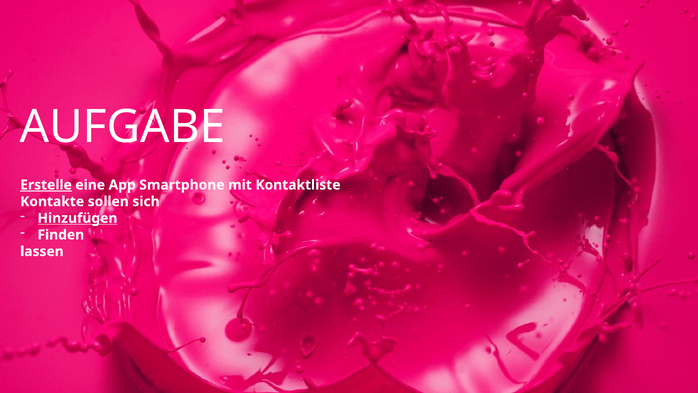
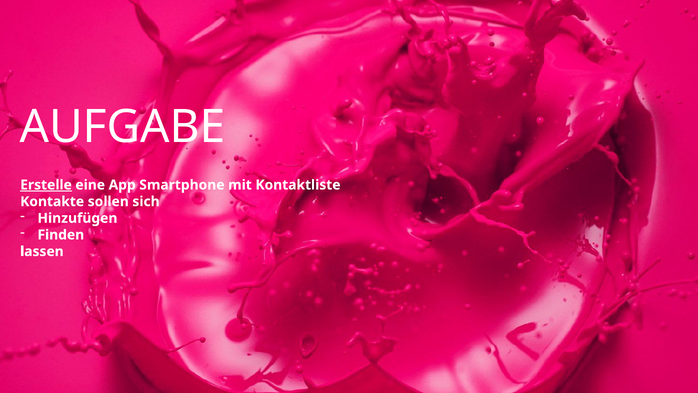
Hinzufügen underline: present -> none
